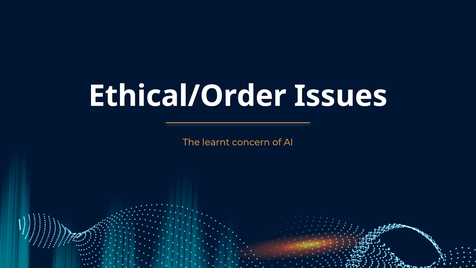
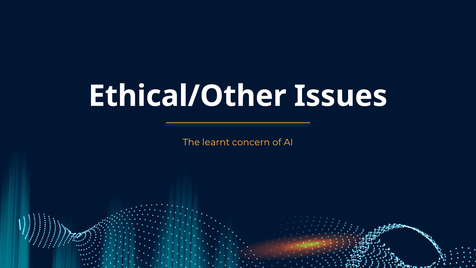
Ethical/Order: Ethical/Order -> Ethical/Other
